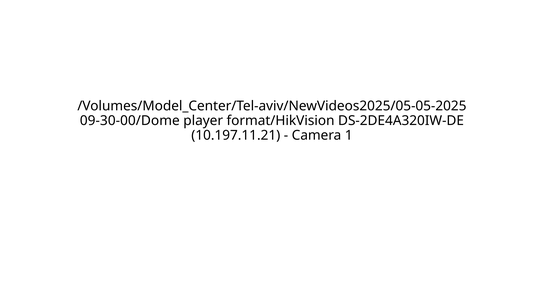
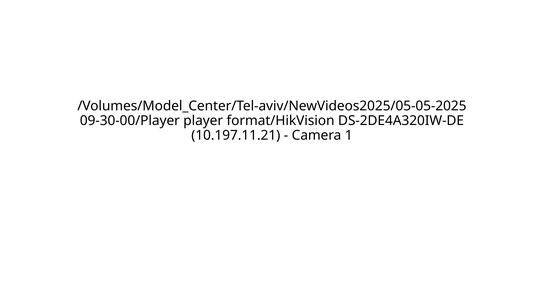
09-30-00/Dome: 09-30-00/Dome -> 09-30-00/Player
